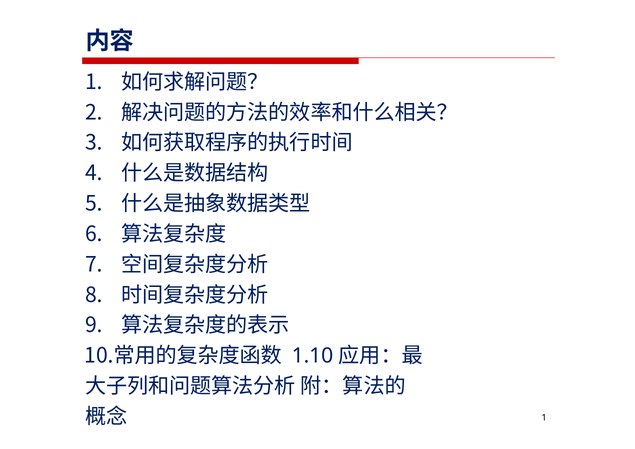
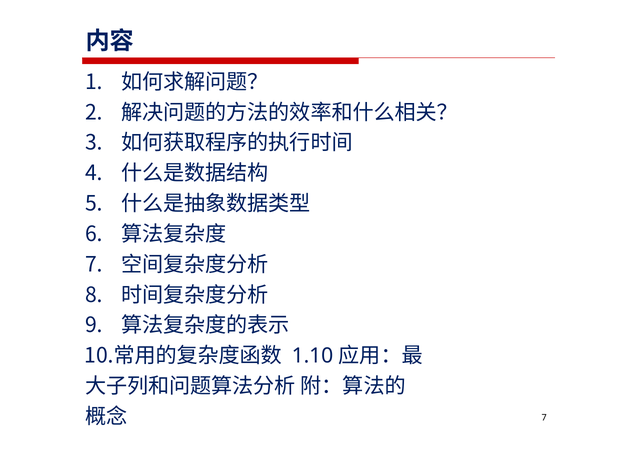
1 at (544, 418): 1 -> 7
